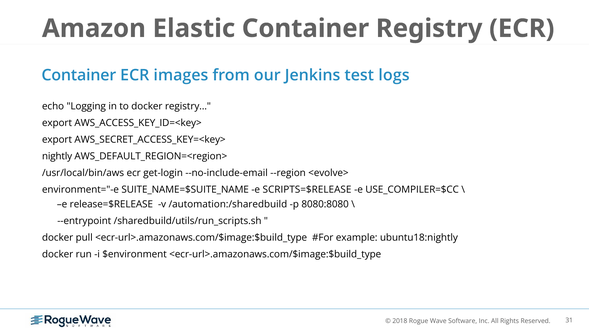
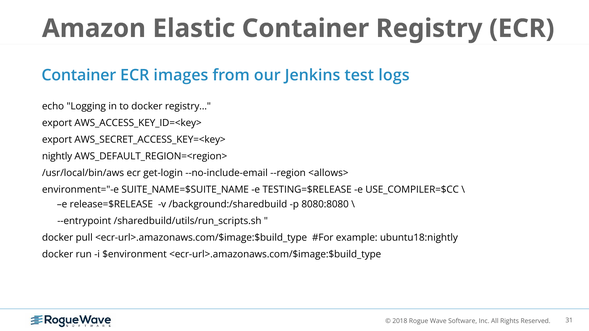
<evolve>: <evolve> -> <allows>
SCRIPTS=$RELEASE: SCRIPTS=$RELEASE -> TESTING=$RELEASE
/automation:/sharedbuild: /automation:/sharedbuild -> /background:/sharedbuild
